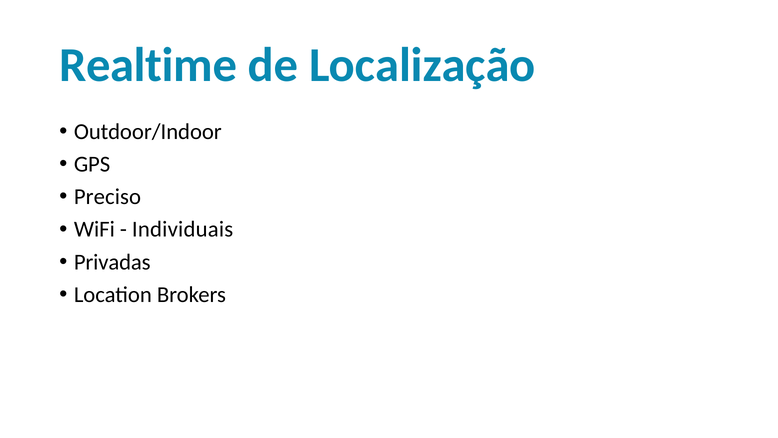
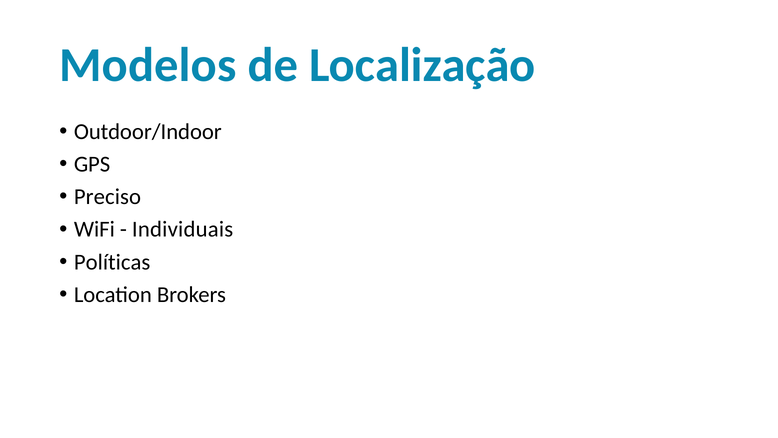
Realtime: Realtime -> Modelos
Privadas: Privadas -> Políticas
